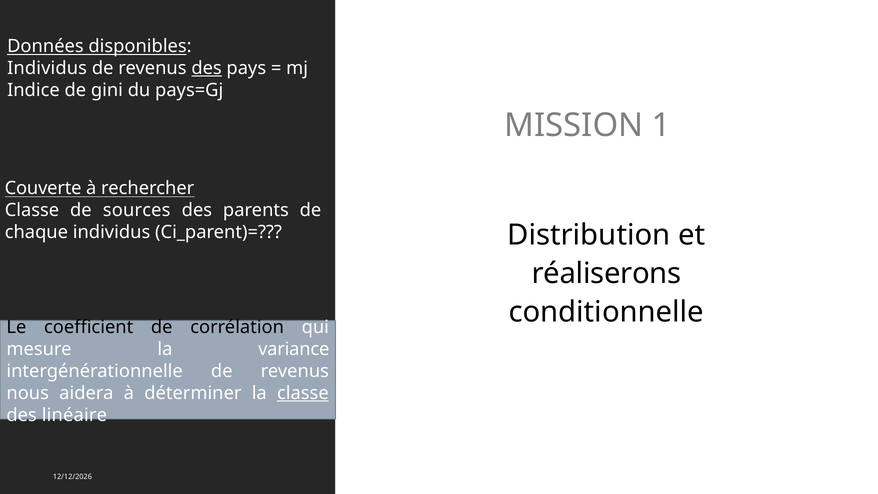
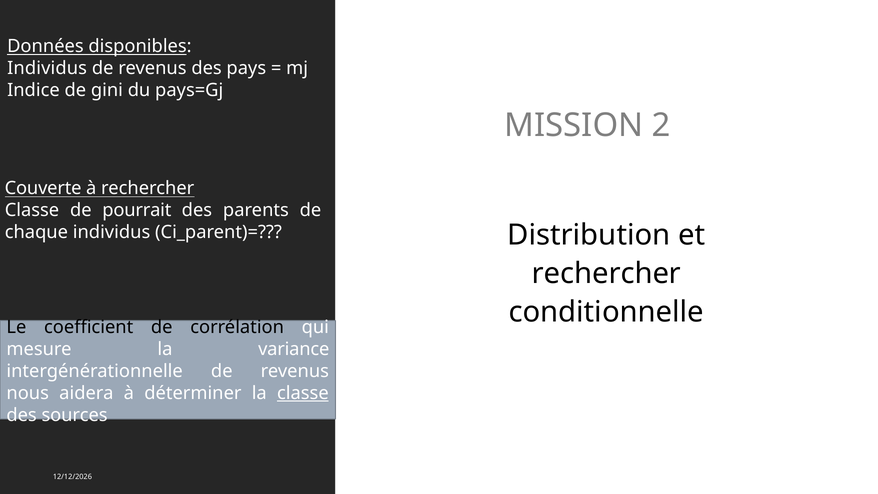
des at (207, 68) underline: present -> none
1: 1 -> 2
sources: sources -> pourrait
réaliserons at (606, 274): réaliserons -> rechercher
linéaire: linéaire -> sources
